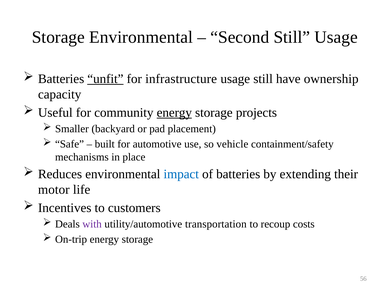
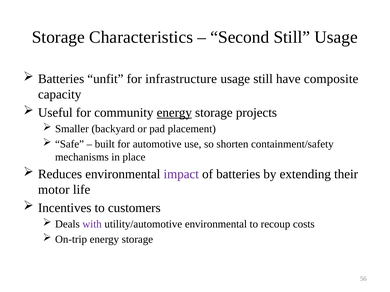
Storage Environmental: Environmental -> Characteristics
unfit underline: present -> none
ownership: ownership -> composite
vehicle: vehicle -> shorten
impact colour: blue -> purple
utility/automotive transportation: transportation -> environmental
